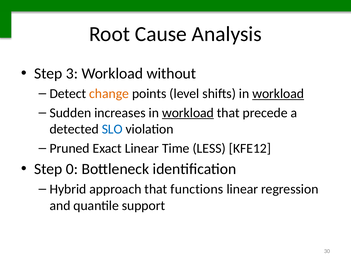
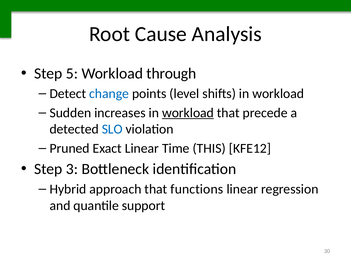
3: 3 -> 5
without: without -> through
change colour: orange -> blue
workload at (278, 94) underline: present -> none
LESS: LESS -> THIS
0: 0 -> 3
